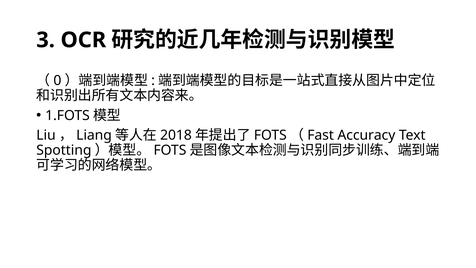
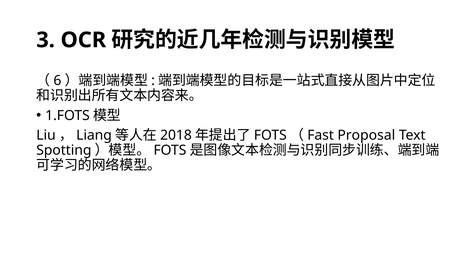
0: 0 -> 6
Accuracy: Accuracy -> Proposal
